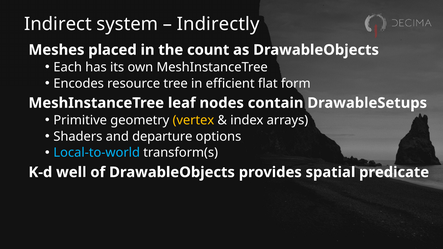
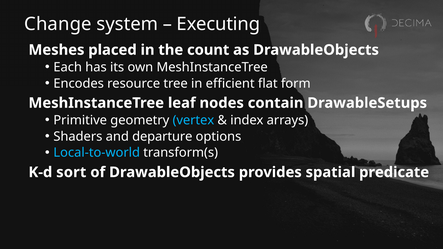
Indirect: Indirect -> Change
Indirectly: Indirectly -> Executing
vertex colour: yellow -> light blue
well: well -> sort
